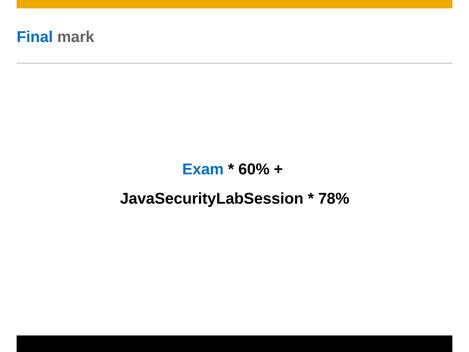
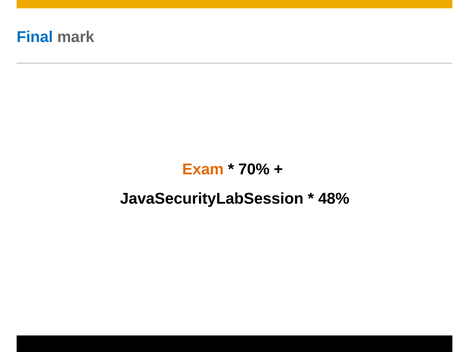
Exam colour: blue -> orange
60%: 60% -> 70%
78%: 78% -> 48%
